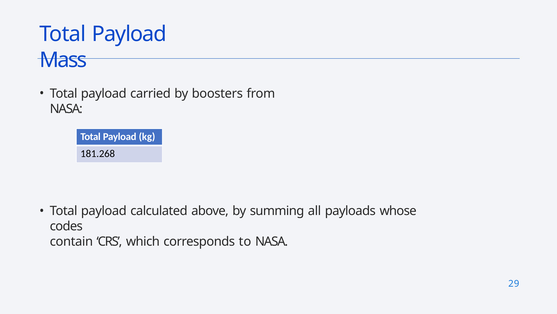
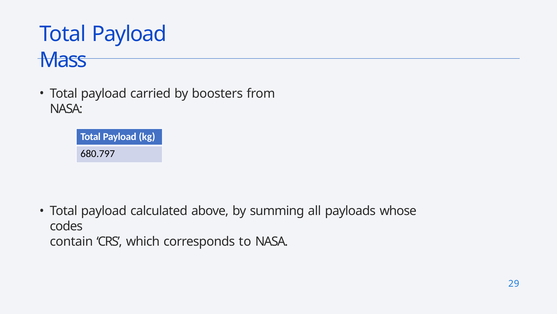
181.268: 181.268 -> 680.797
